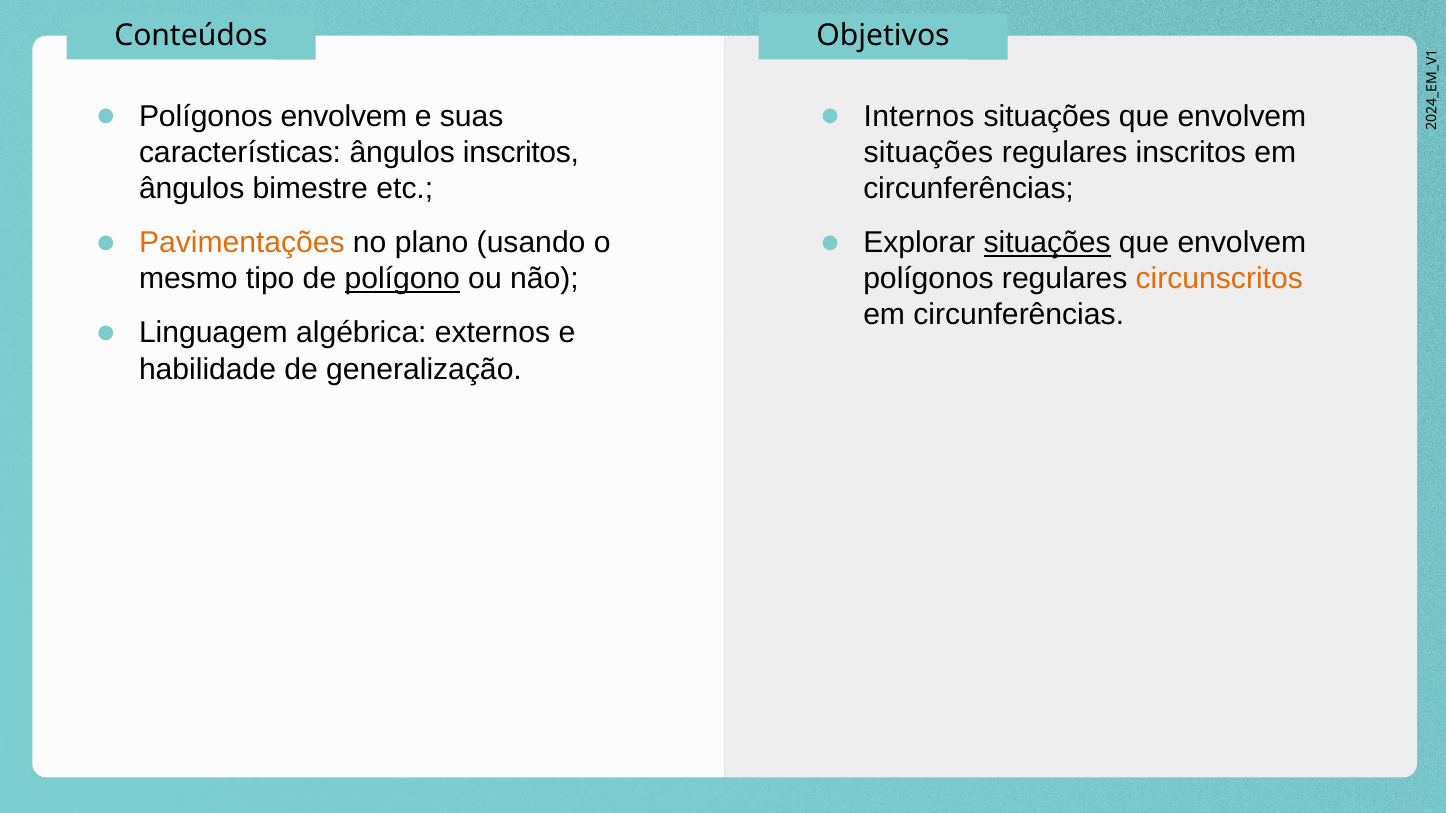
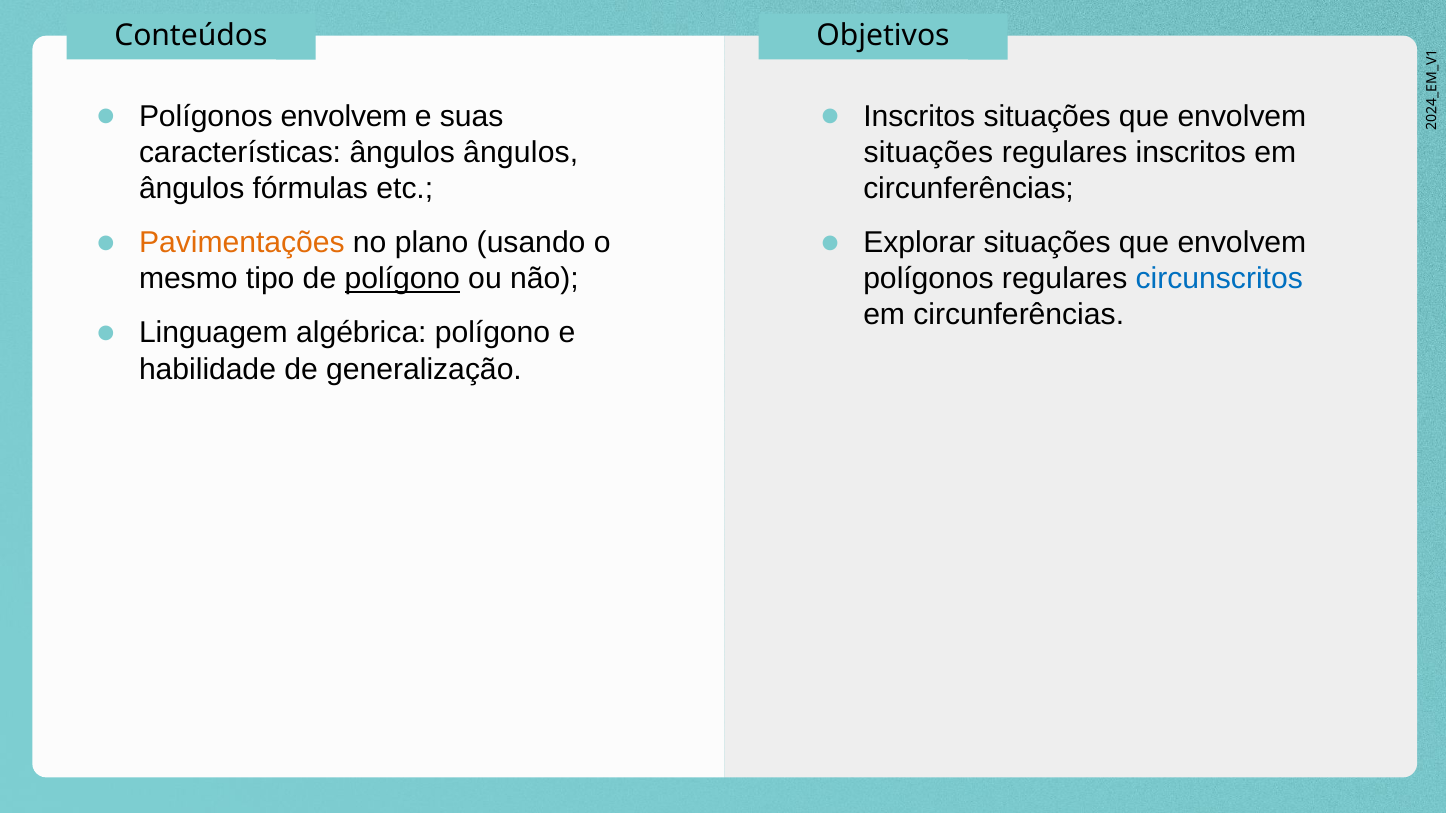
Internos at (919, 116): Internos -> Inscritos
características ângulos inscritos: inscritos -> ângulos
bimestre: bimestre -> fórmulas
situações at (1047, 243) underline: present -> none
circunscritos colour: orange -> blue
algébrica externos: externos -> polígono
